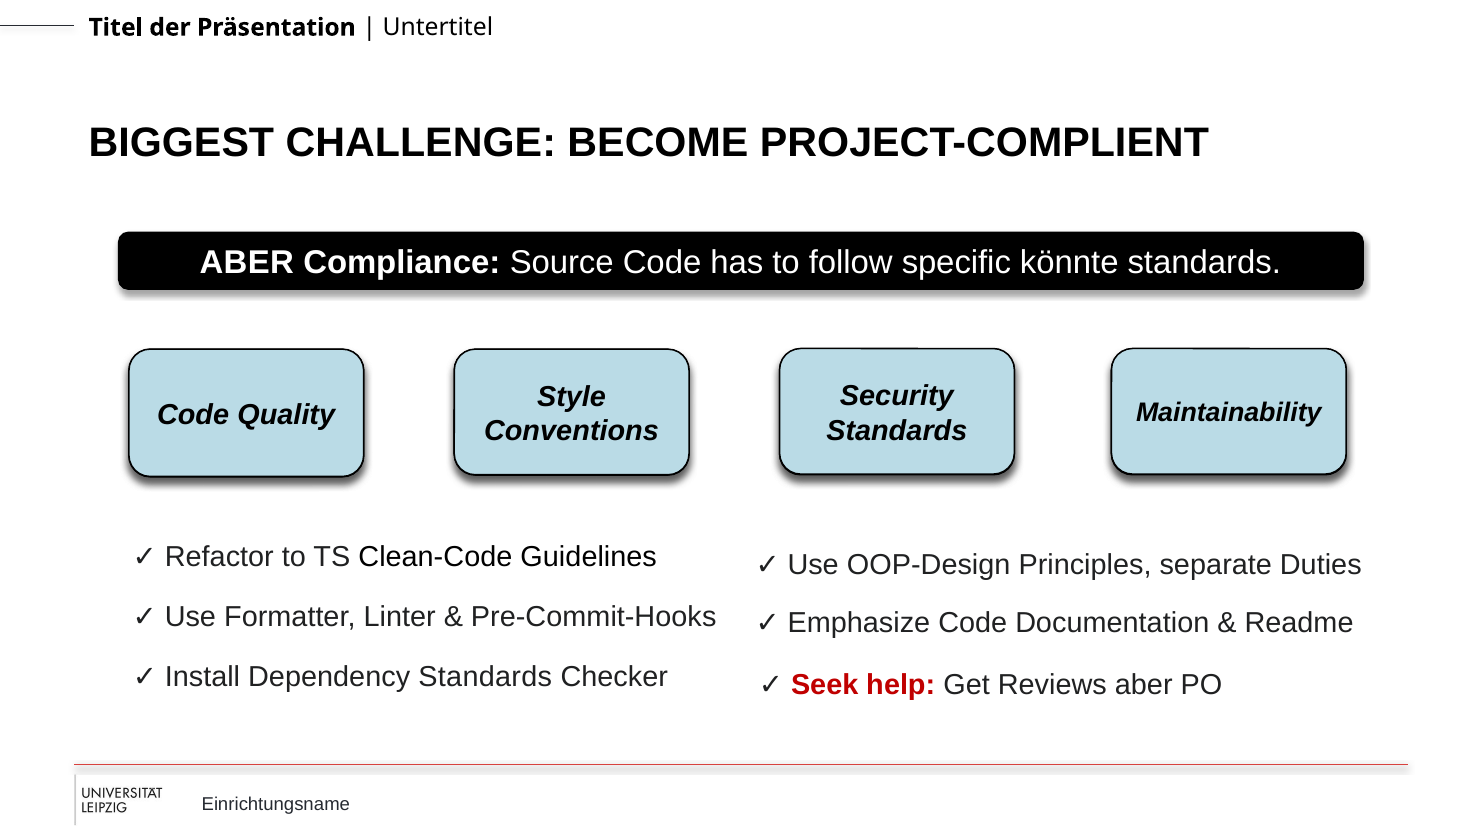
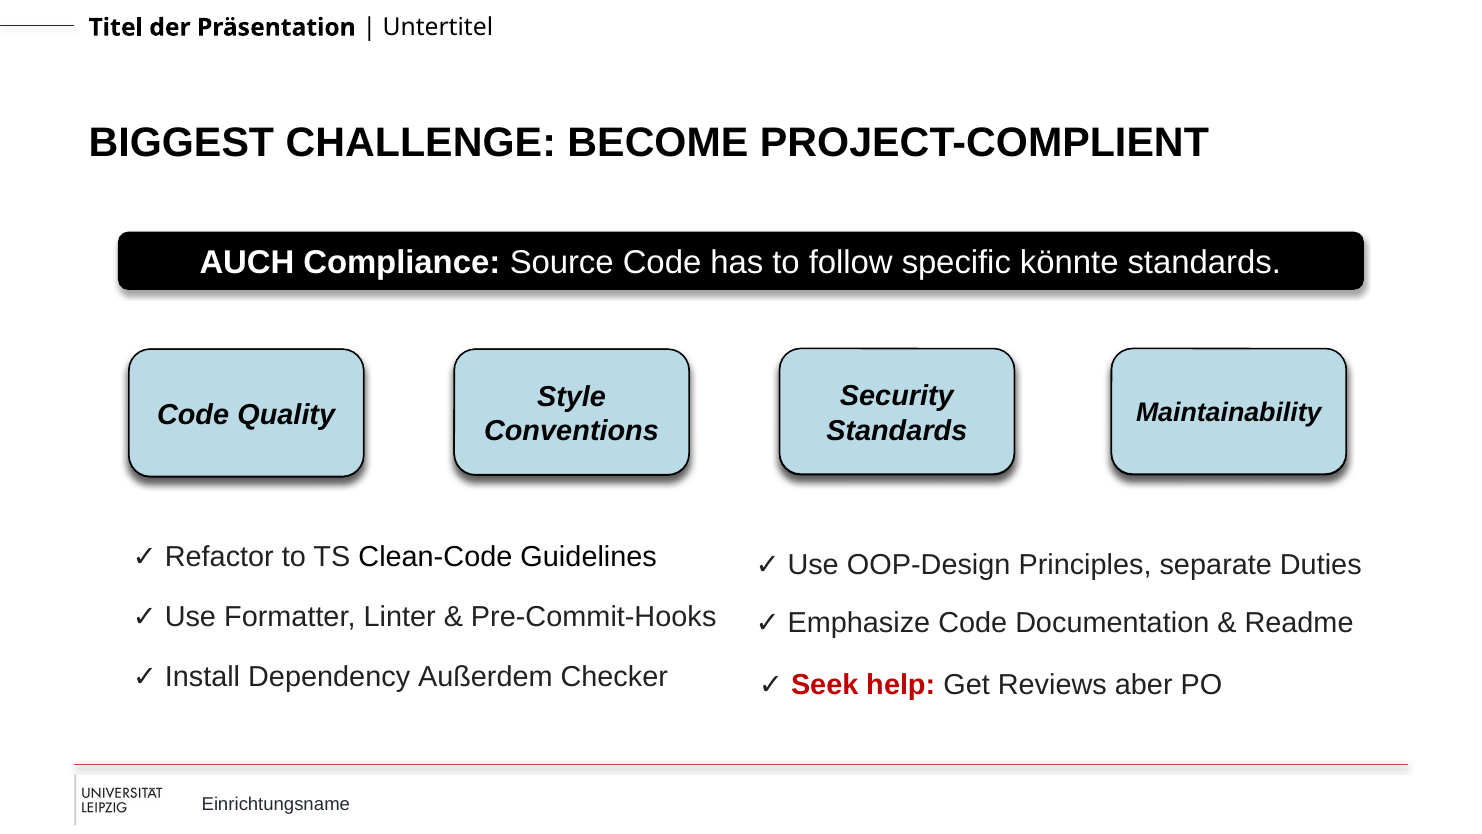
ABER at (247, 263): ABER -> AUCH
Dependency Standards: Standards -> Außerdem
